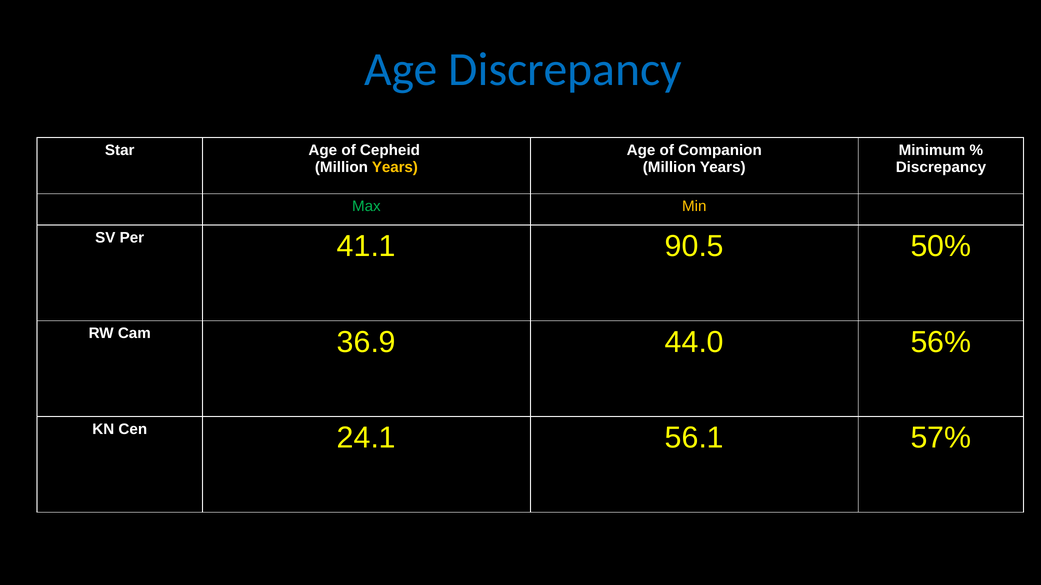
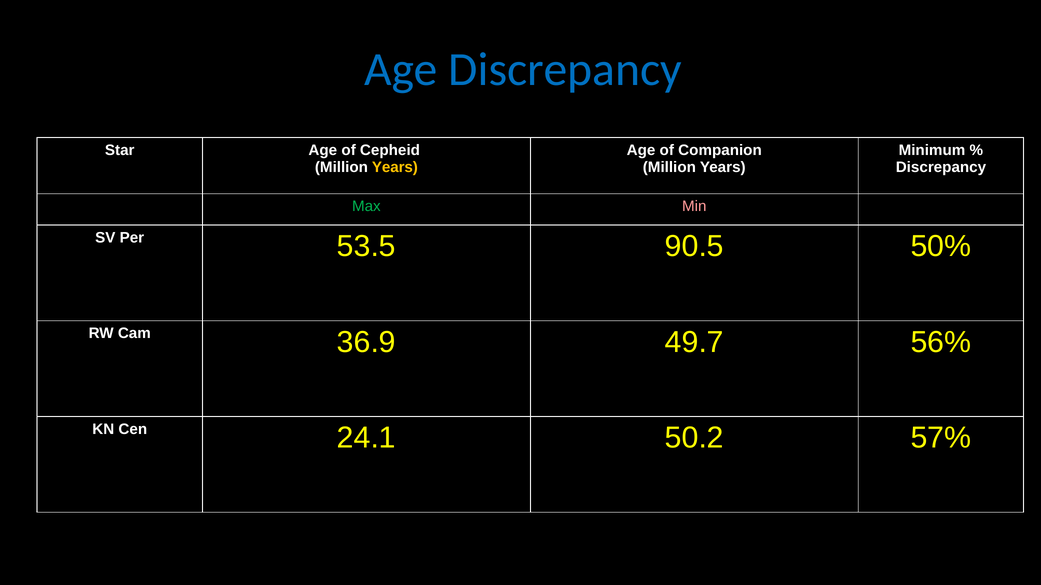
Min colour: yellow -> pink
41.1: 41.1 -> 53.5
44.0: 44.0 -> 49.7
56.1: 56.1 -> 50.2
